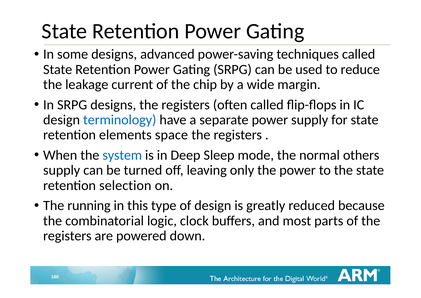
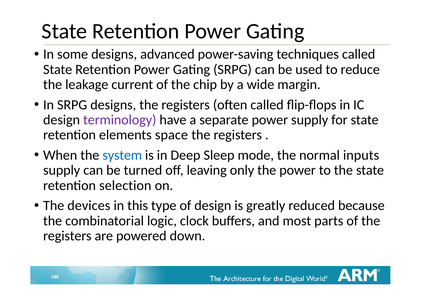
terminology colour: blue -> purple
others: others -> inputs
running: running -> devices
